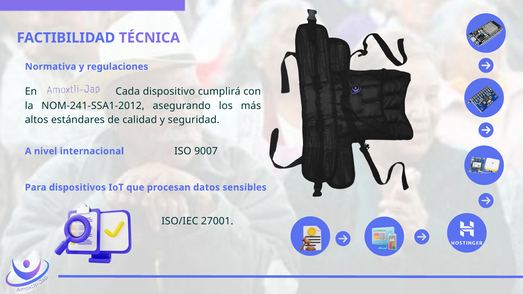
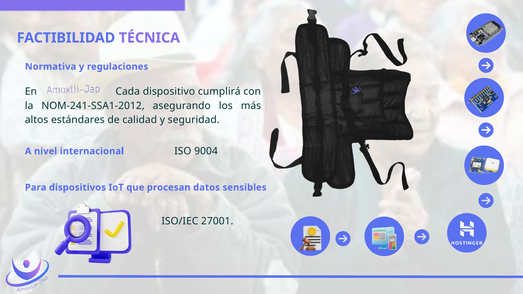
9007: 9007 -> 9004
